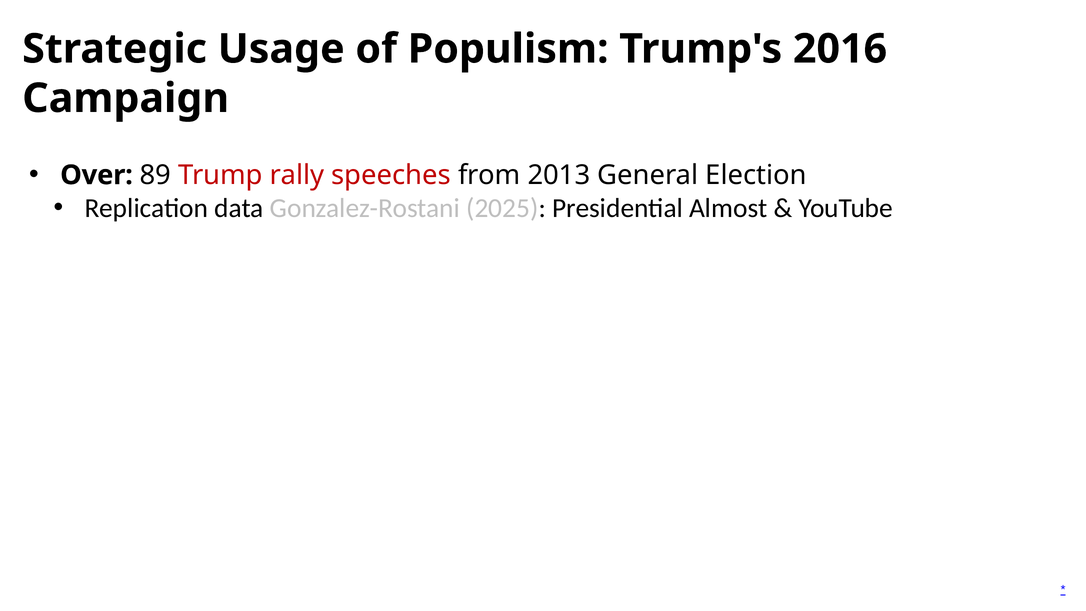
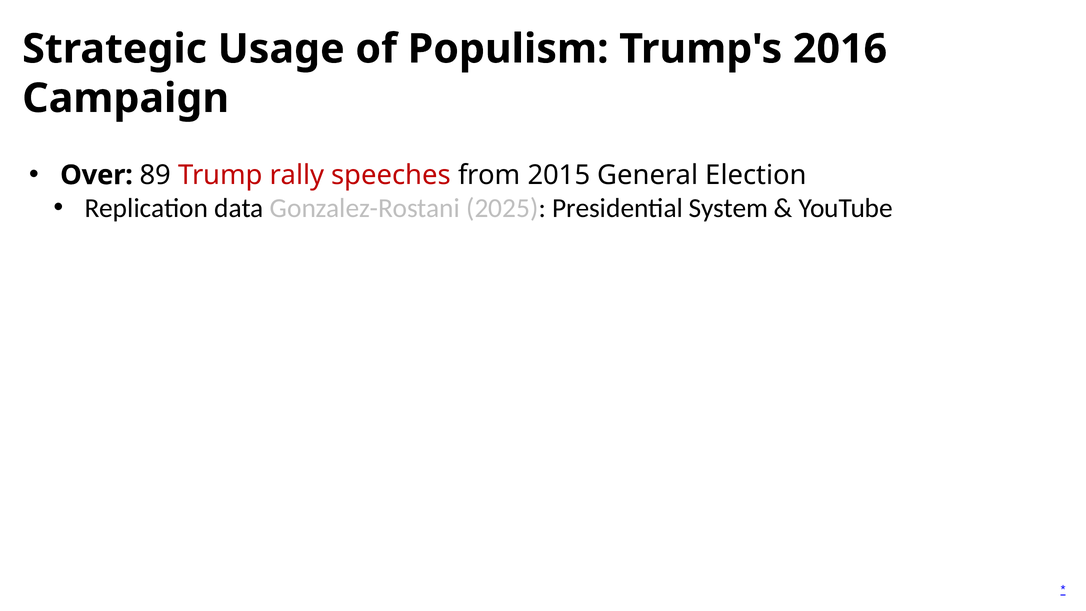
2013: 2013 -> 2015
Almost: Almost -> System
